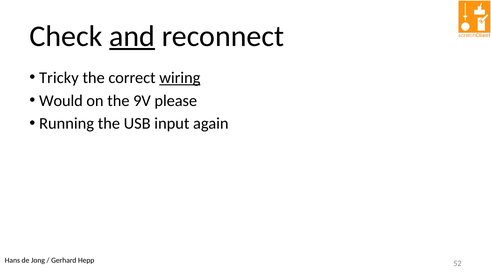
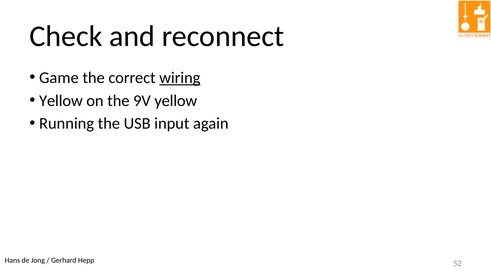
and underline: present -> none
Tricky: Tricky -> Game
Would at (61, 101): Would -> Yellow
9V please: please -> yellow
